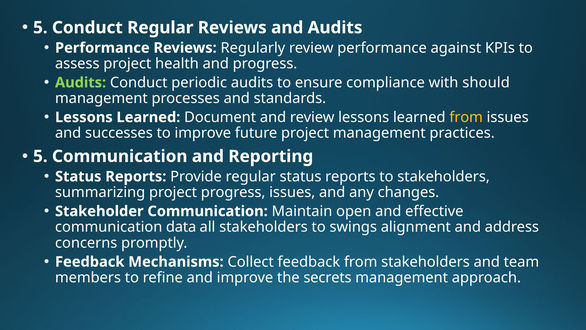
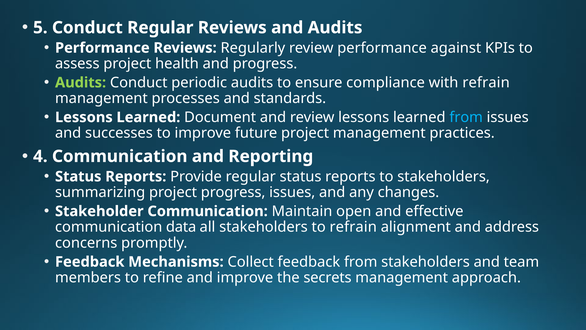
with should: should -> refrain
from at (466, 117) colour: yellow -> light blue
5 at (40, 156): 5 -> 4
to swings: swings -> refrain
